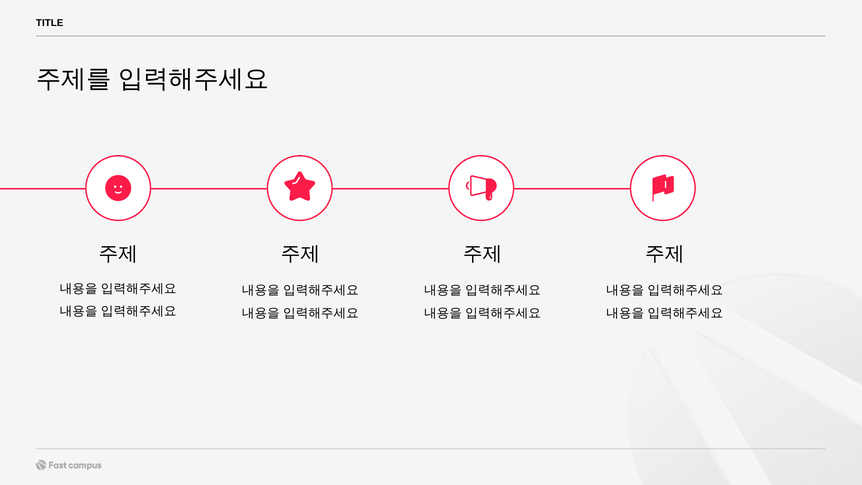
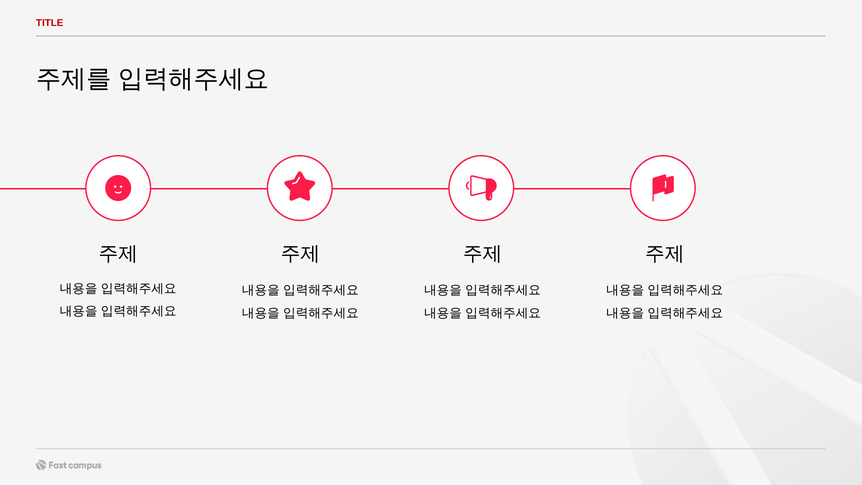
TITLE colour: black -> red
